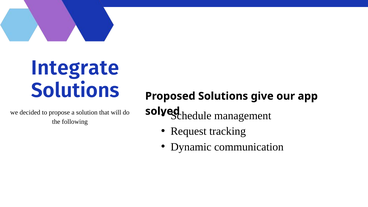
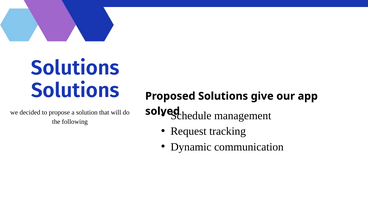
Integrate at (75, 68): Integrate -> Solutions
